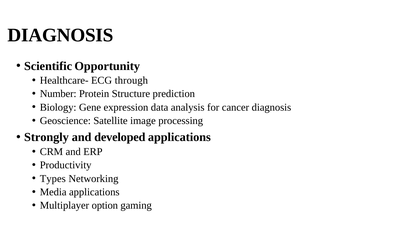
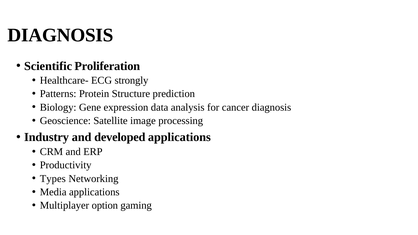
Opportunity: Opportunity -> Proliferation
through: through -> strongly
Number: Number -> Patterns
Strongly: Strongly -> Industry
